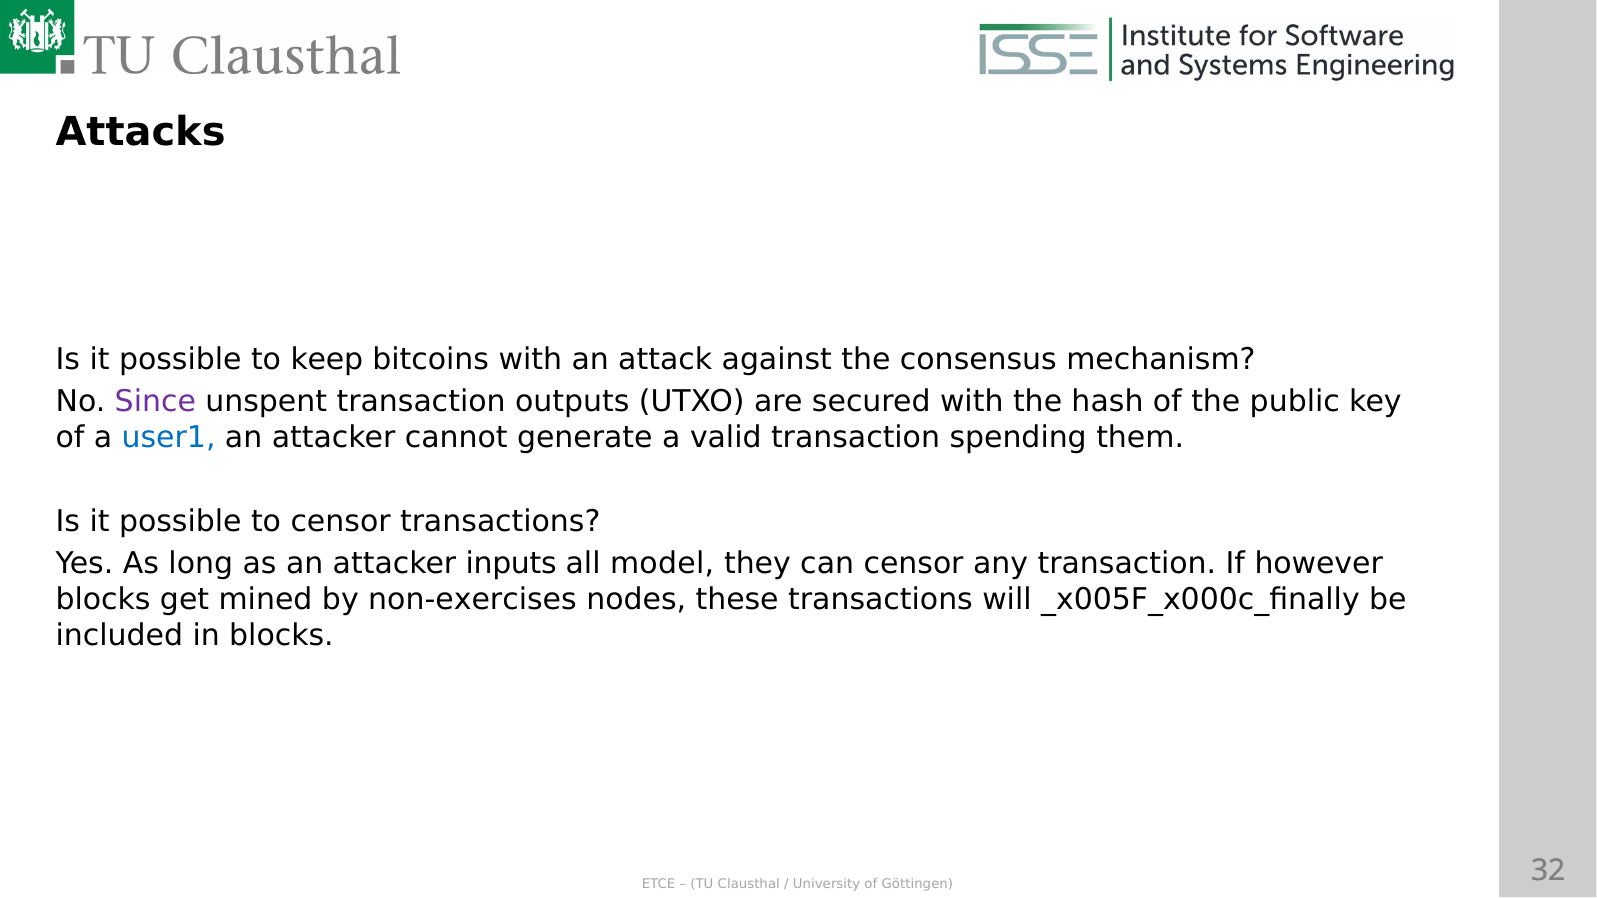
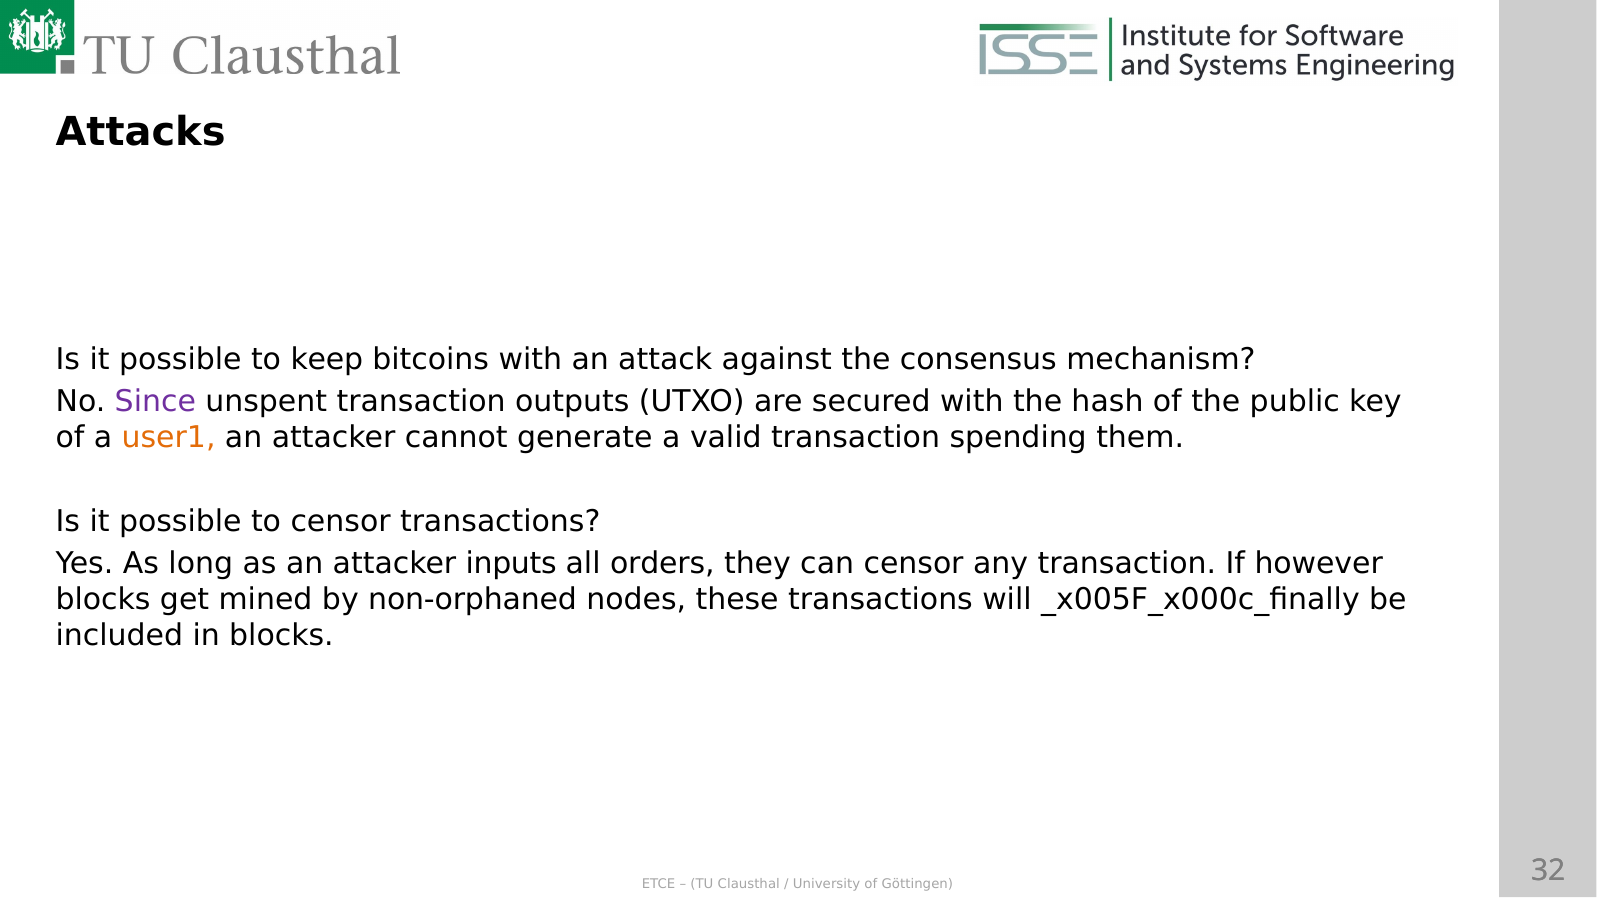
user1 colour: blue -> orange
model: model -> orders
non-exercises: non-exercises -> non-orphaned
